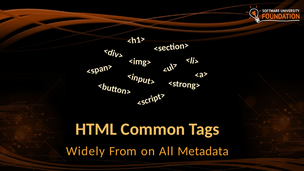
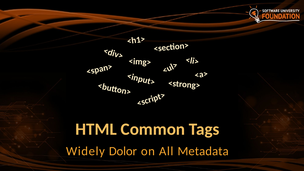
From: From -> Dolor
